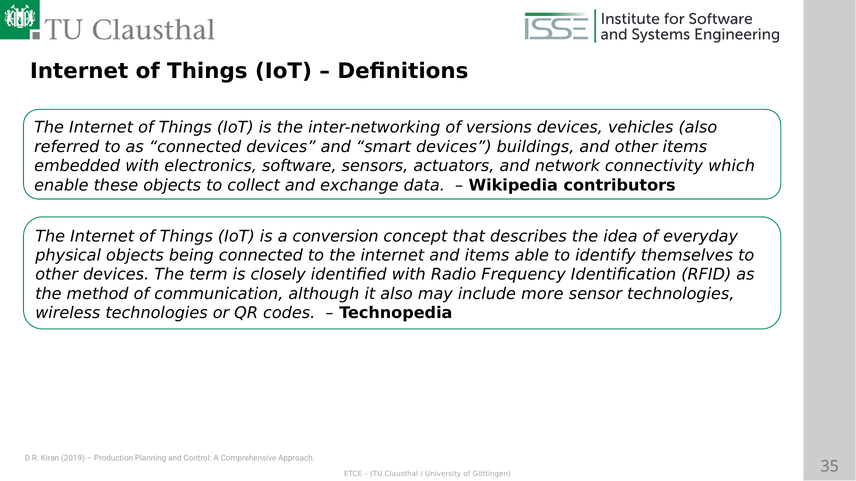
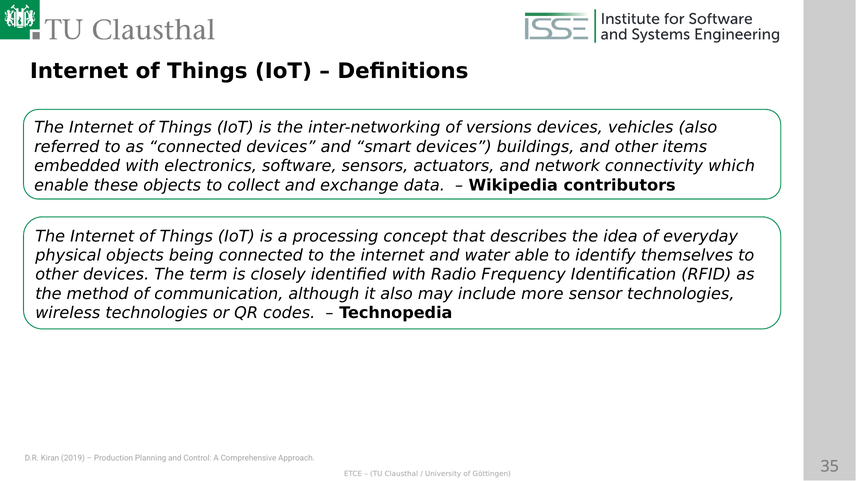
conversion: conversion -> processing
and items: items -> water
